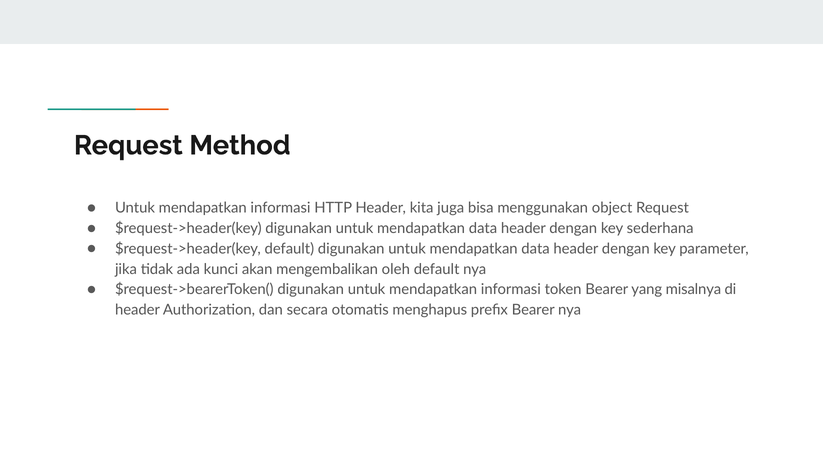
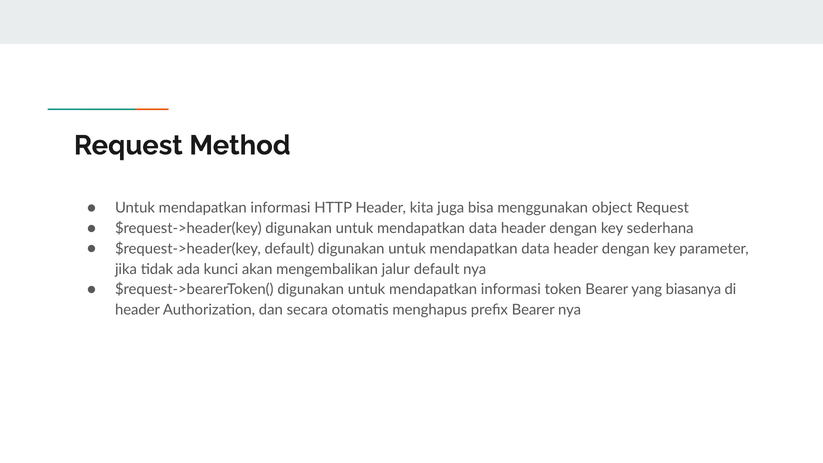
oleh: oleh -> jalur
misalnya: misalnya -> biasanya
